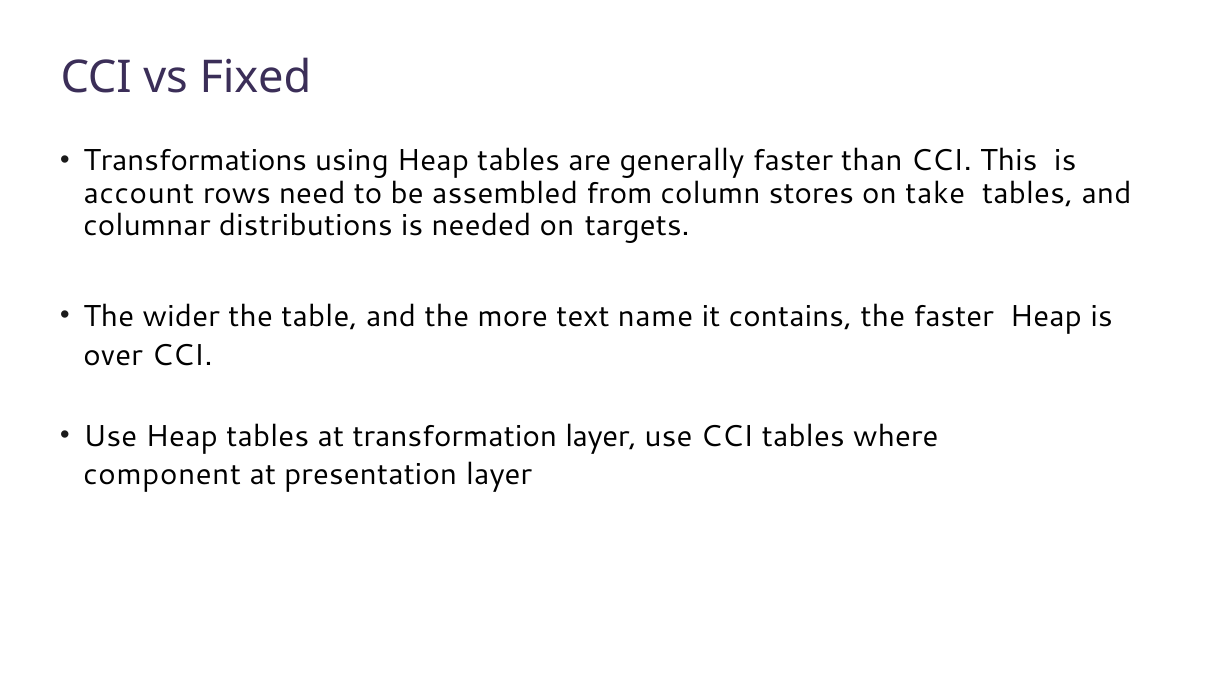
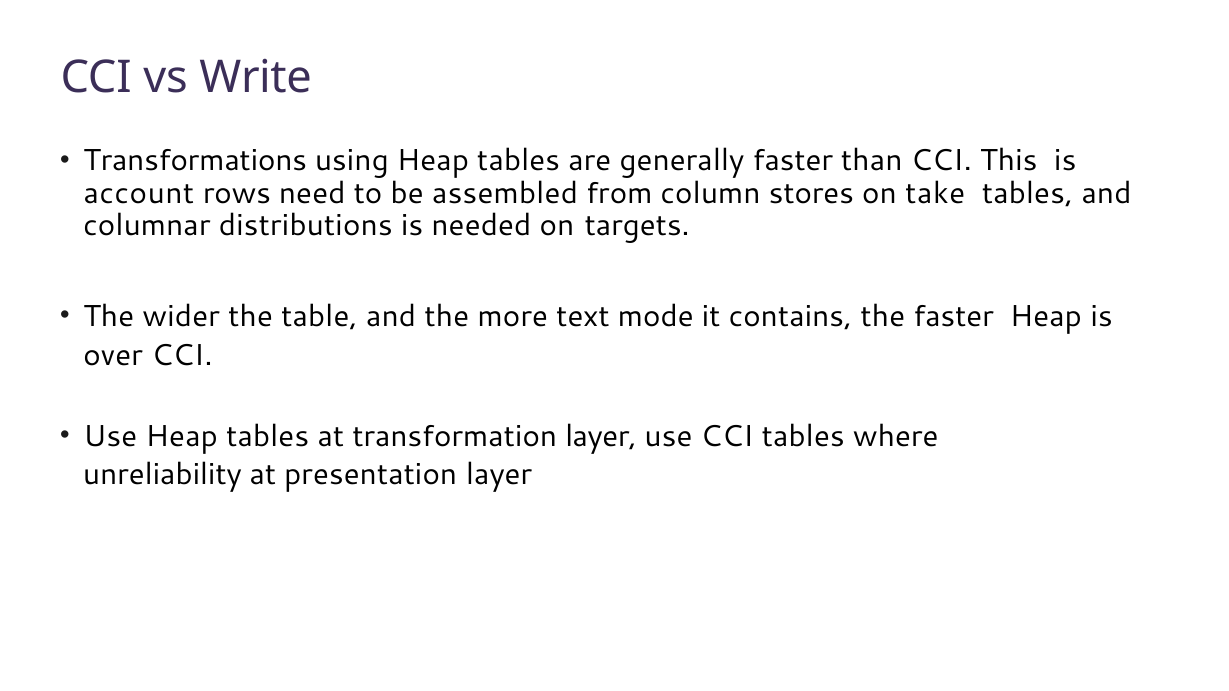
Fixed: Fixed -> Write
name: name -> mode
component: component -> unreliability
